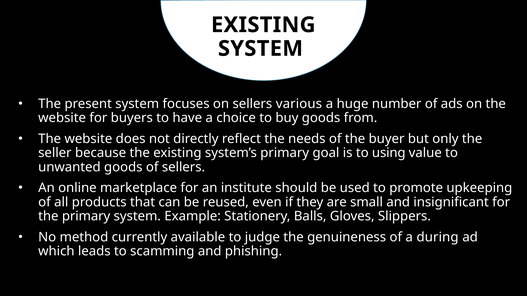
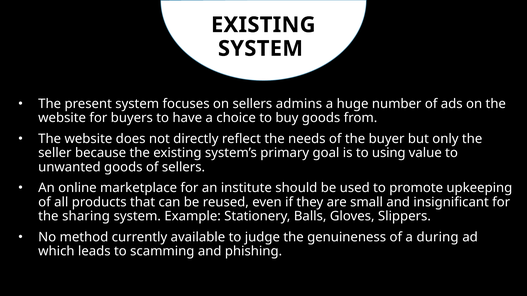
various: various -> admins
the primary: primary -> sharing
